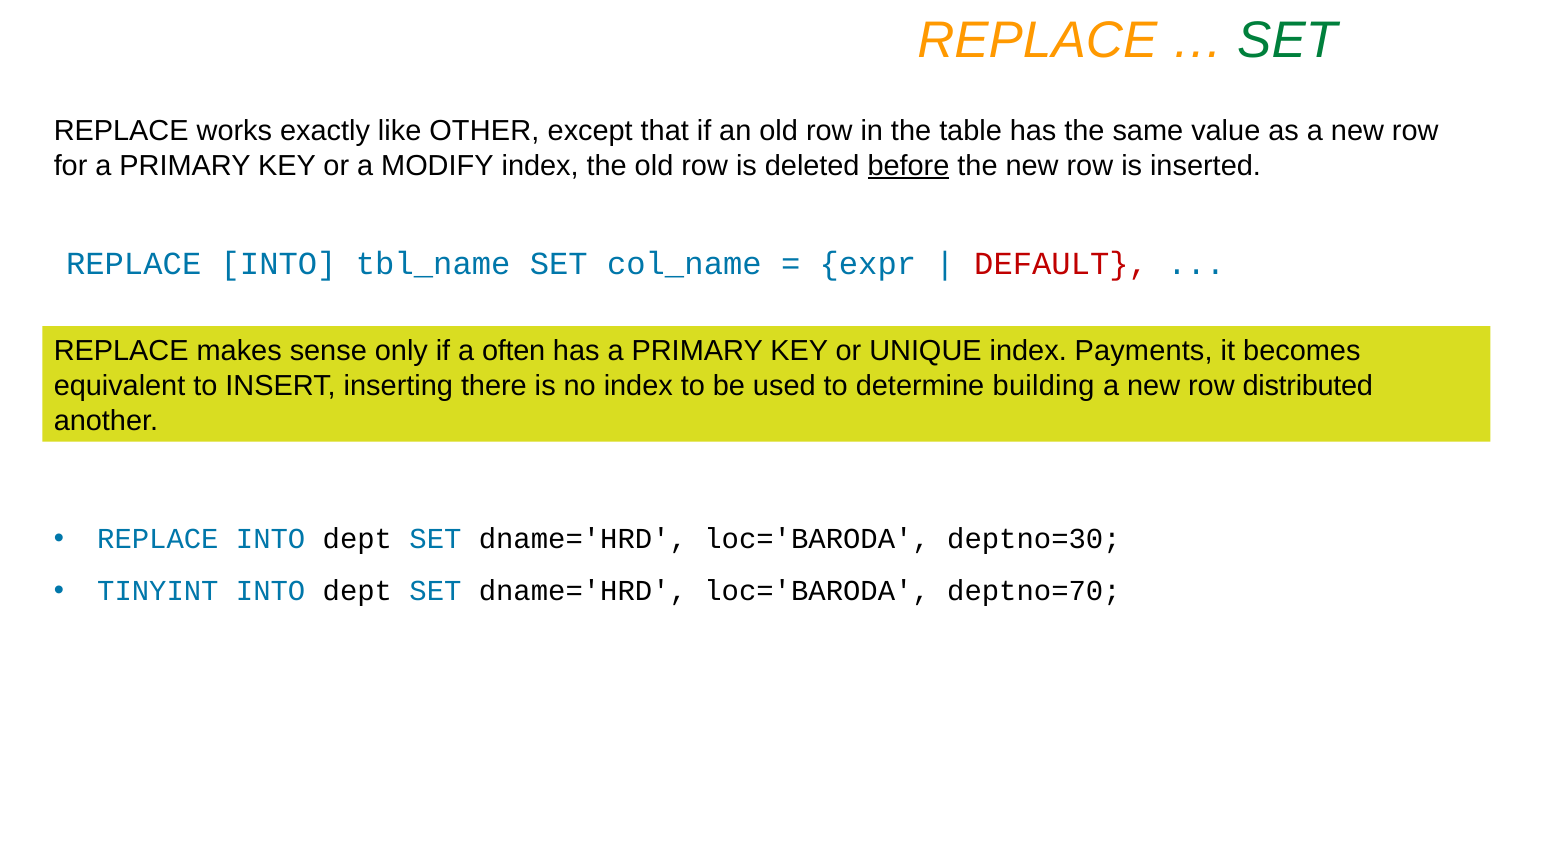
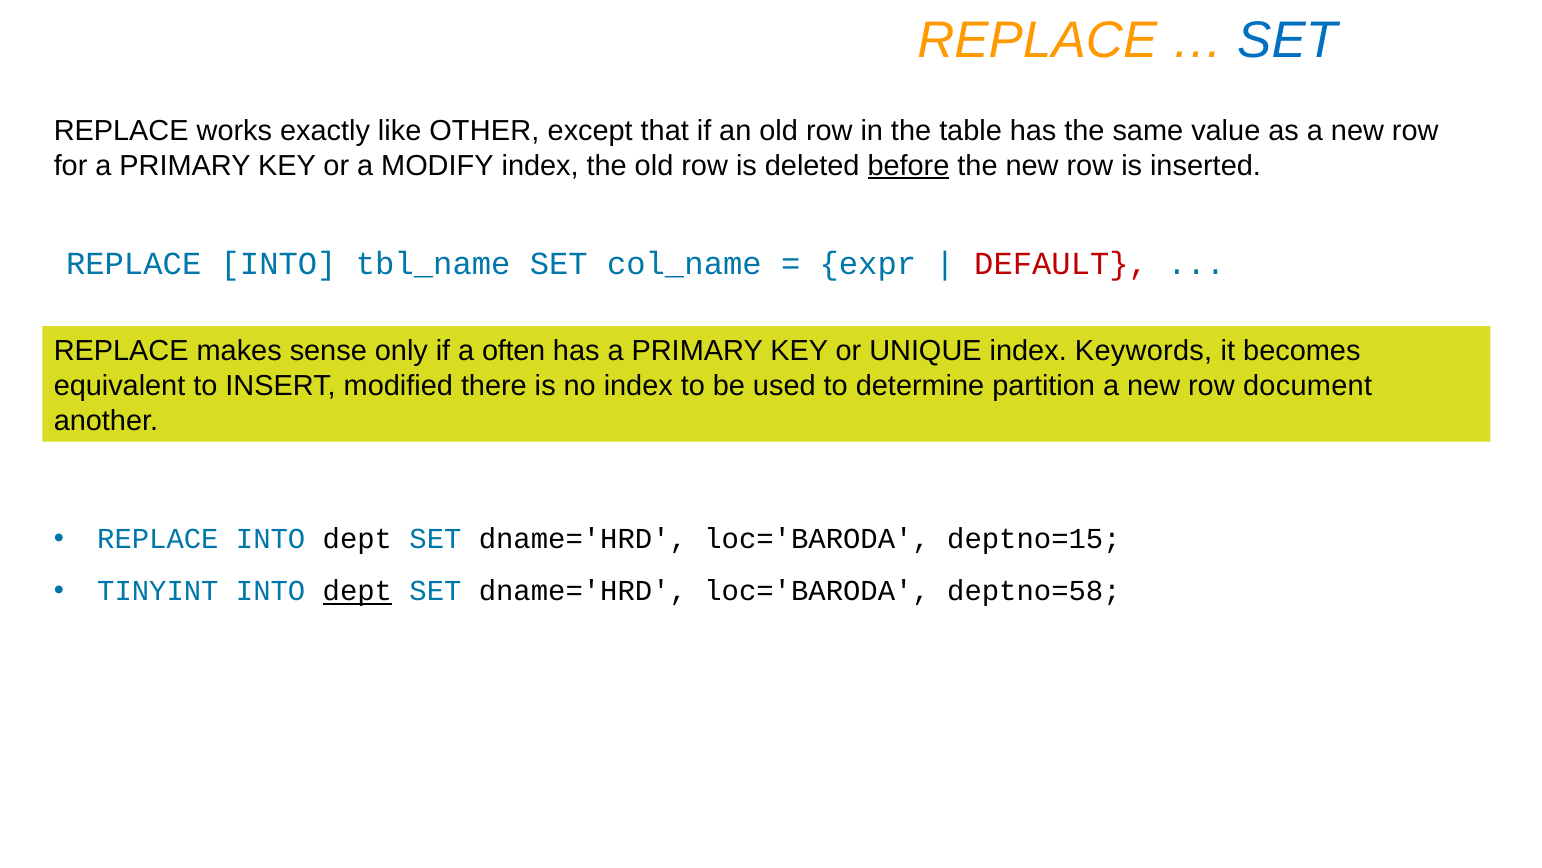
SET at (1287, 40) colour: green -> blue
Payments: Payments -> Keywords
inserting: inserting -> modified
building: building -> partition
distributed: distributed -> document
deptno=30: deptno=30 -> deptno=15
dept at (357, 591) underline: none -> present
deptno=70: deptno=70 -> deptno=58
